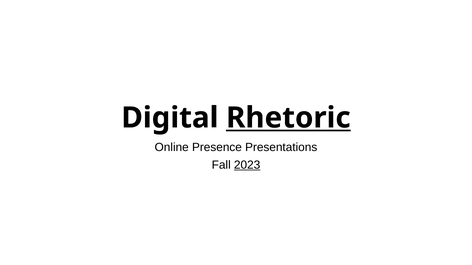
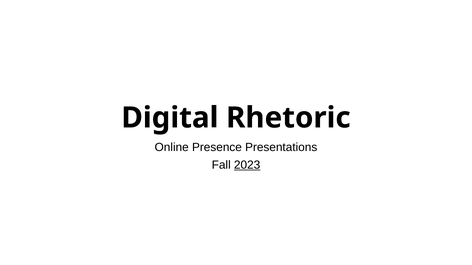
Rhetoric underline: present -> none
